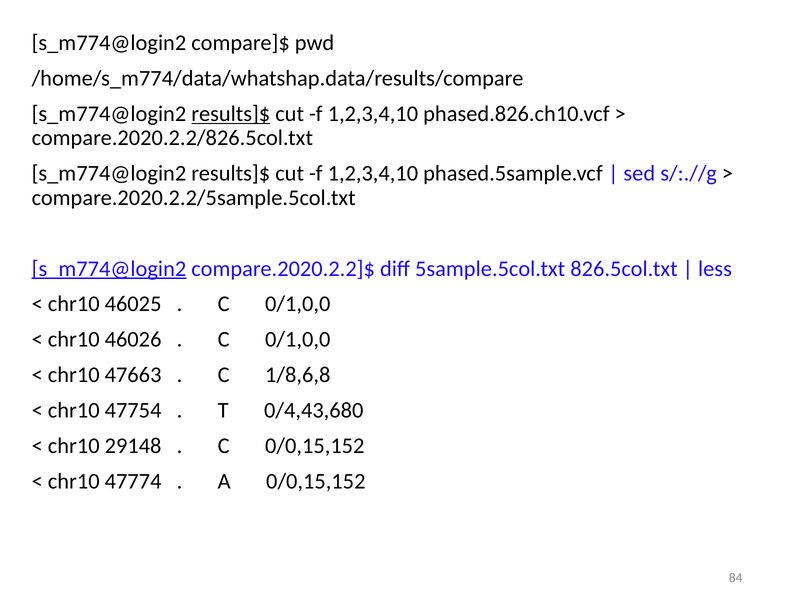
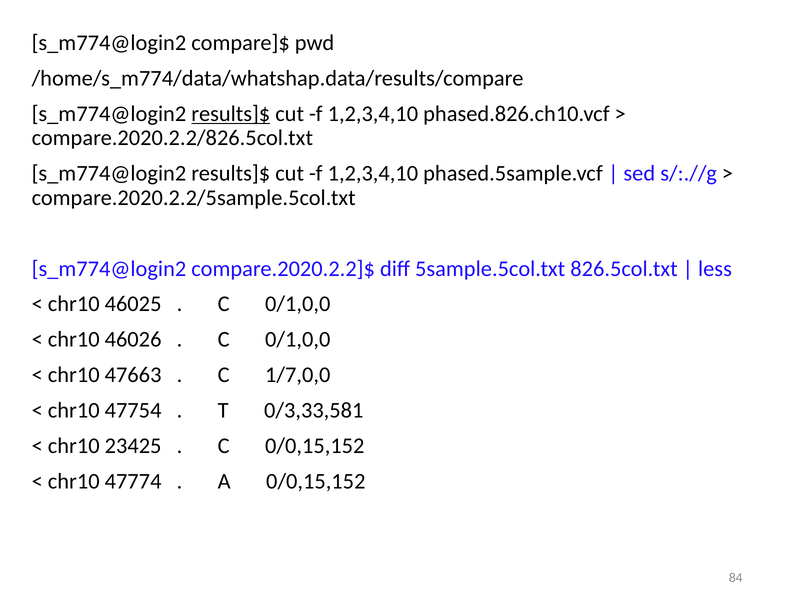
s_m774@login2 at (109, 268) underline: present -> none
1/8,6,8: 1/8,6,8 -> 1/7,0,0
0/4,43,680: 0/4,43,680 -> 0/3,33,581
29148: 29148 -> 23425
